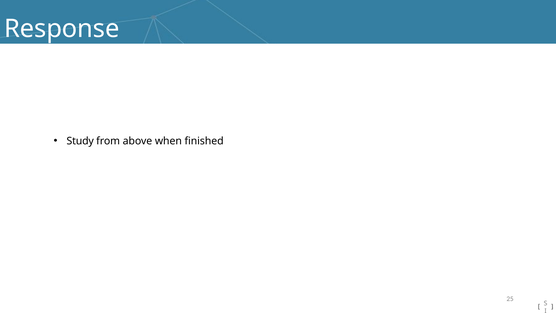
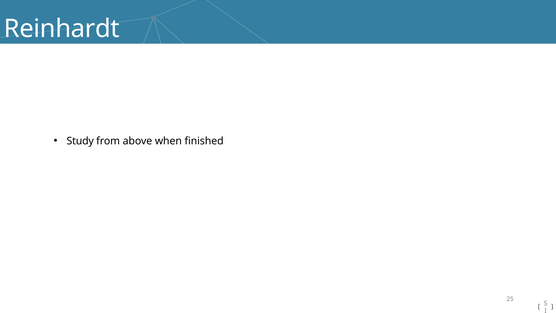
Response: Response -> Reinhardt
